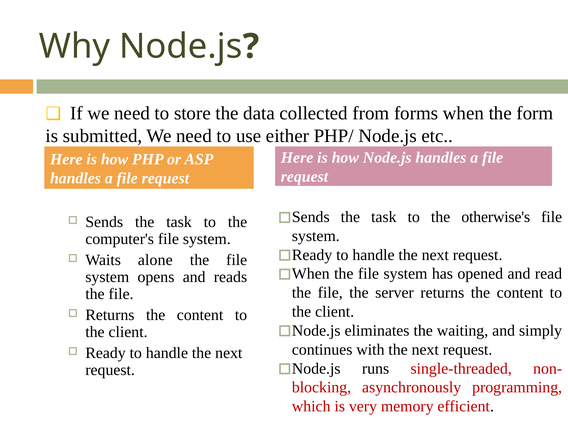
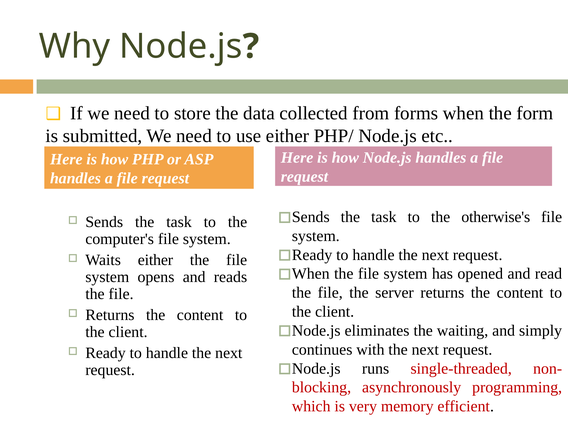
Waits alone: alone -> either
